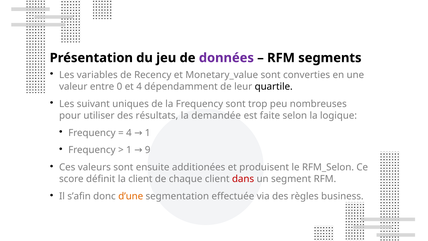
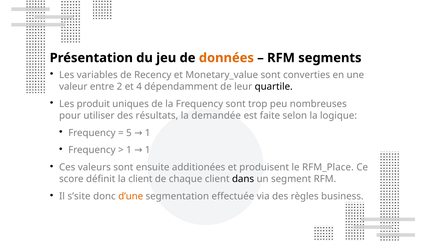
données colour: purple -> orange
0: 0 -> 2
suivant: suivant -> produit
4 at (129, 133): 4 -> 5
1 9: 9 -> 1
RFM_Selon: RFM_Selon -> RFM_Place
dans colour: red -> black
s’afin: s’afin -> s’site
